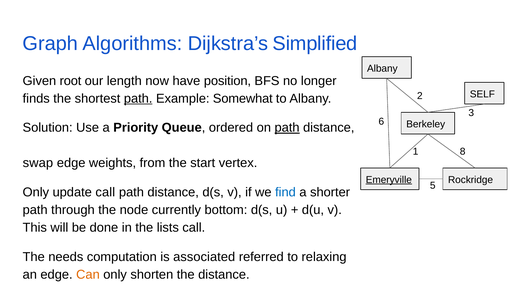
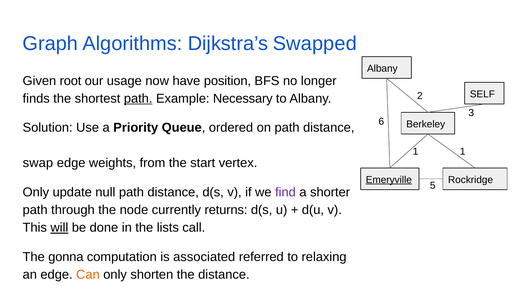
Simplified: Simplified -> Swapped
length: length -> usage
Somewhat: Somewhat -> Necessary
path at (287, 128) underline: present -> none
1 8: 8 -> 1
update call: call -> null
find colour: blue -> purple
bottom: bottom -> returns
will underline: none -> present
needs: needs -> gonna
